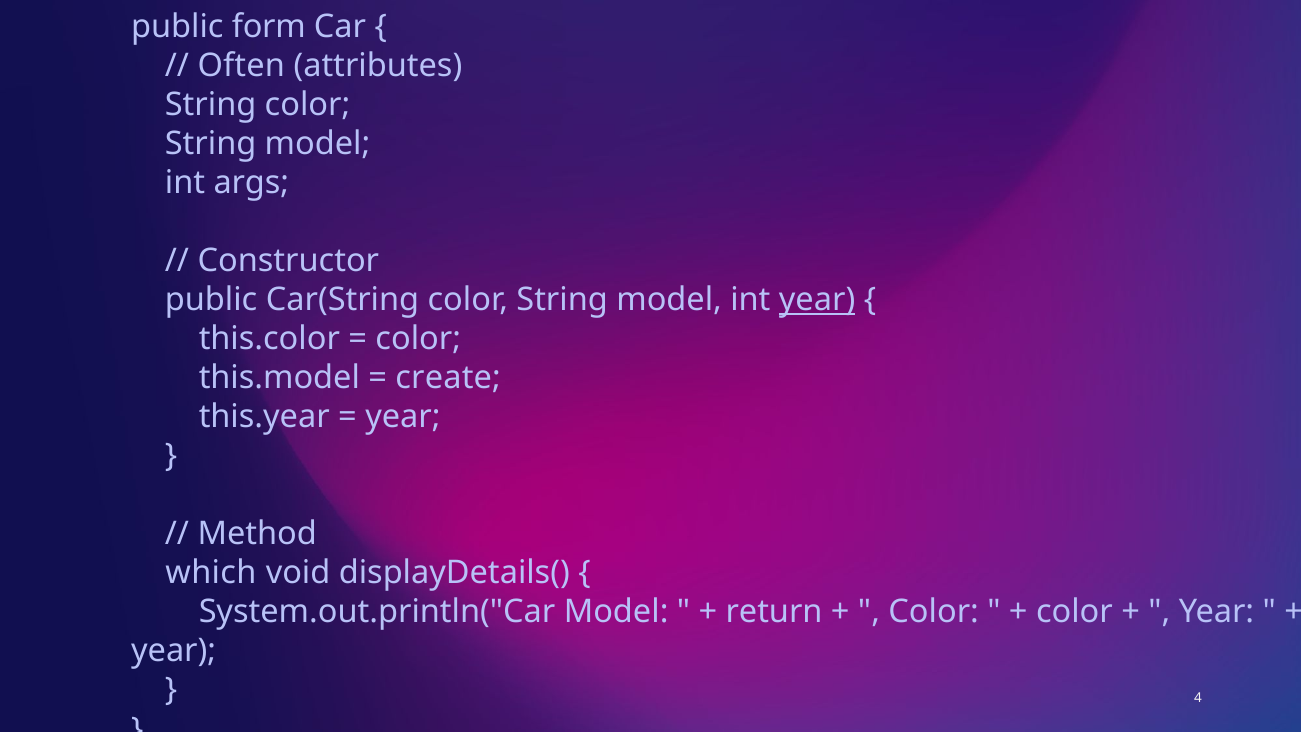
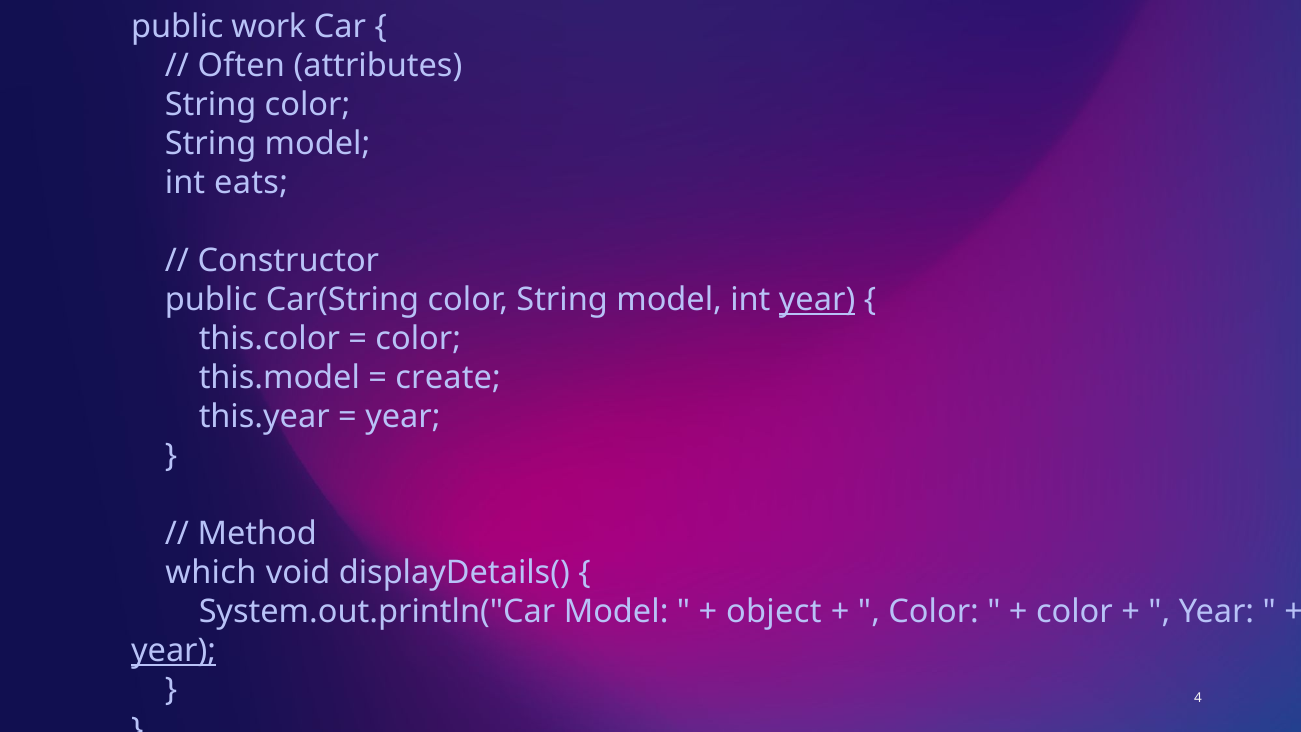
form: form -> work
args: args -> eats
return: return -> object
year at (174, 651) underline: none -> present
